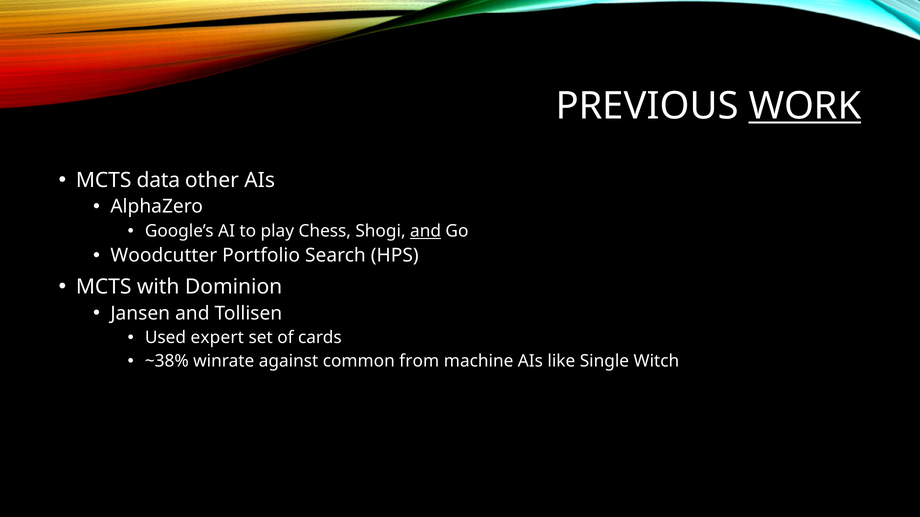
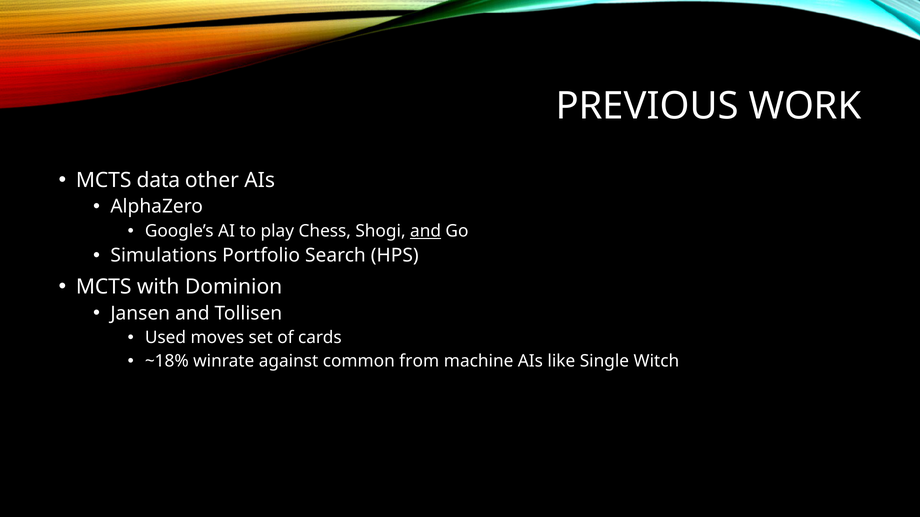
WORK underline: present -> none
Woodcutter: Woodcutter -> Simulations
expert: expert -> moves
~38%: ~38% -> ~18%
